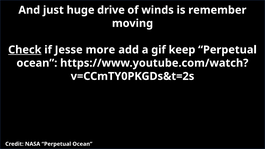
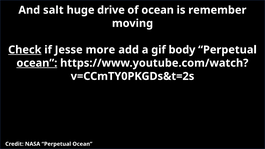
just: just -> salt
of winds: winds -> ocean
keep: keep -> body
ocean at (37, 63) underline: none -> present
